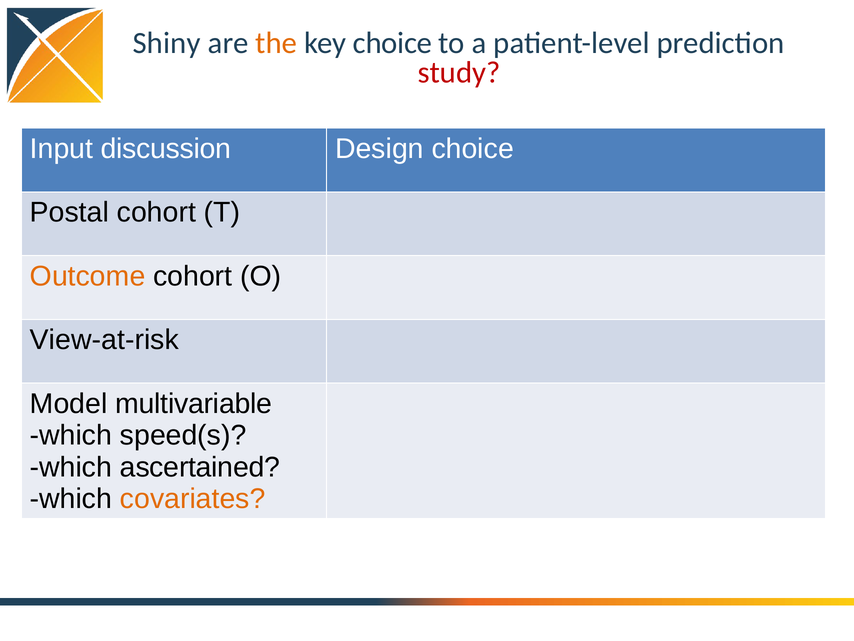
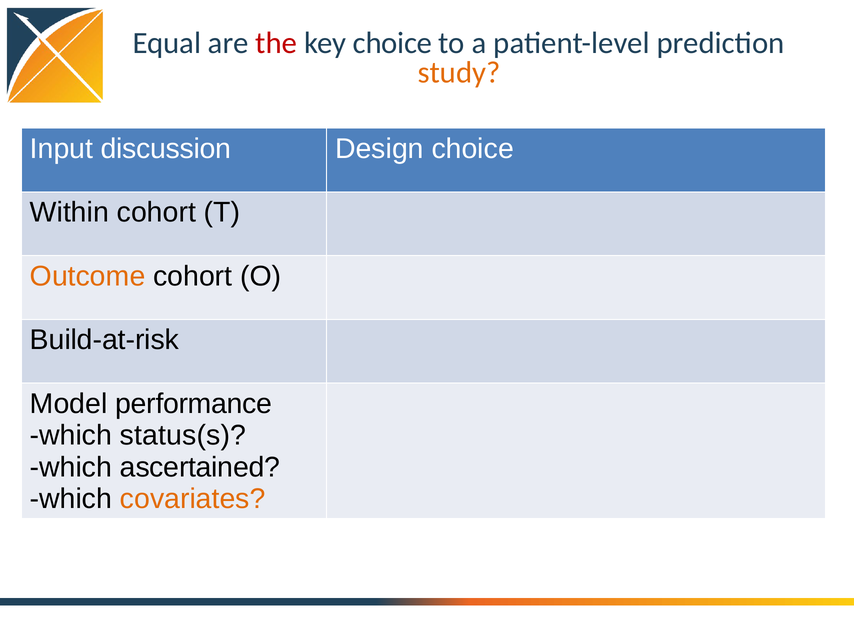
Shiny: Shiny -> Equal
the colour: orange -> red
study colour: red -> orange
Postal: Postal -> Within
View-at-risk: View-at-risk -> Build-at-risk
multivariable: multivariable -> performance
speed(s: speed(s -> status(s
